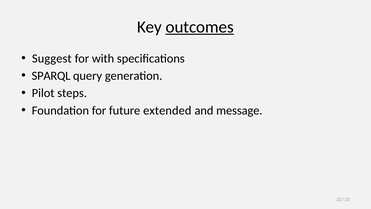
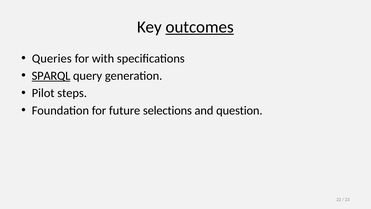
Suggest: Suggest -> Queries
SPARQL underline: none -> present
extended: extended -> selections
message: message -> question
